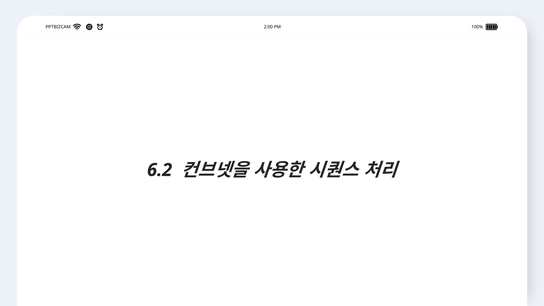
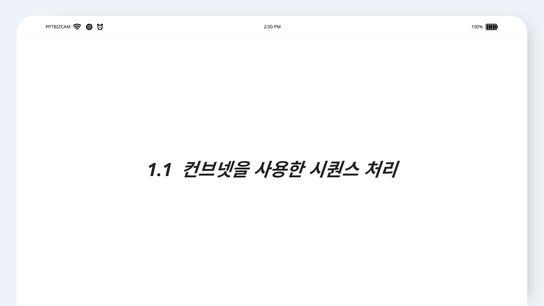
6.2: 6.2 -> 1.1
